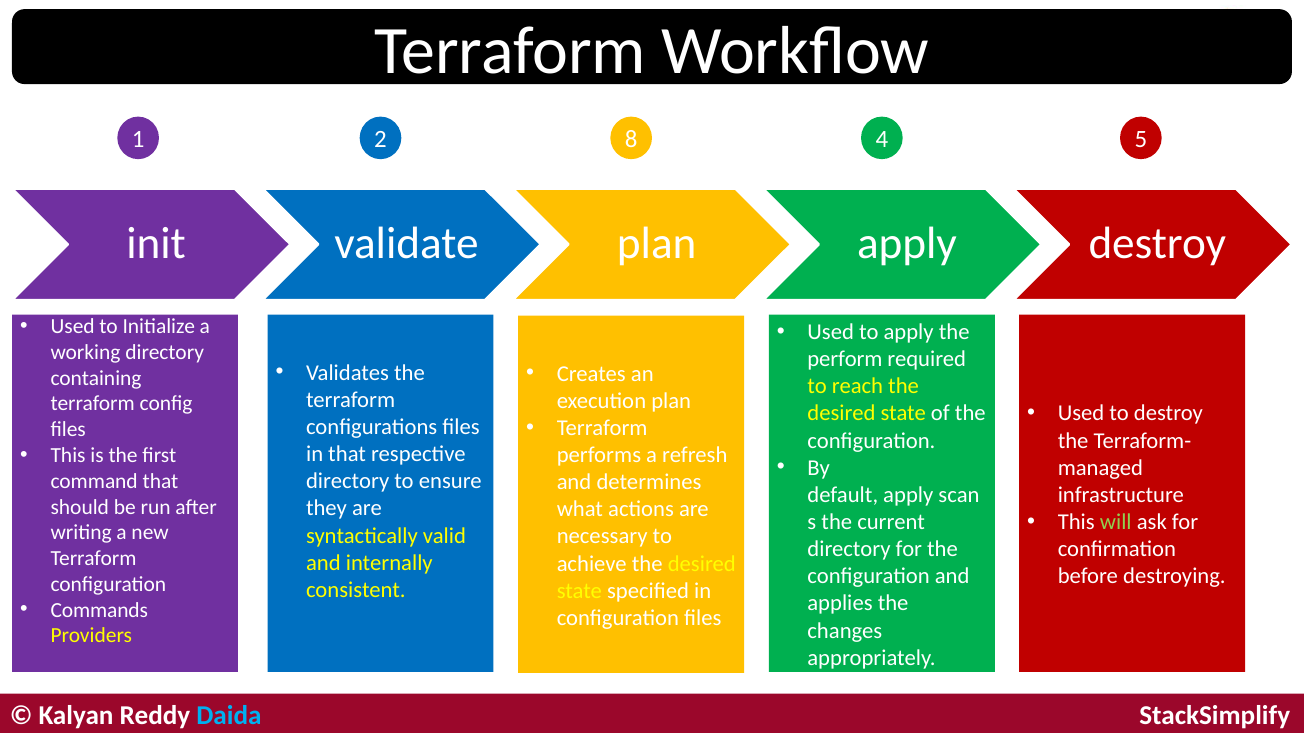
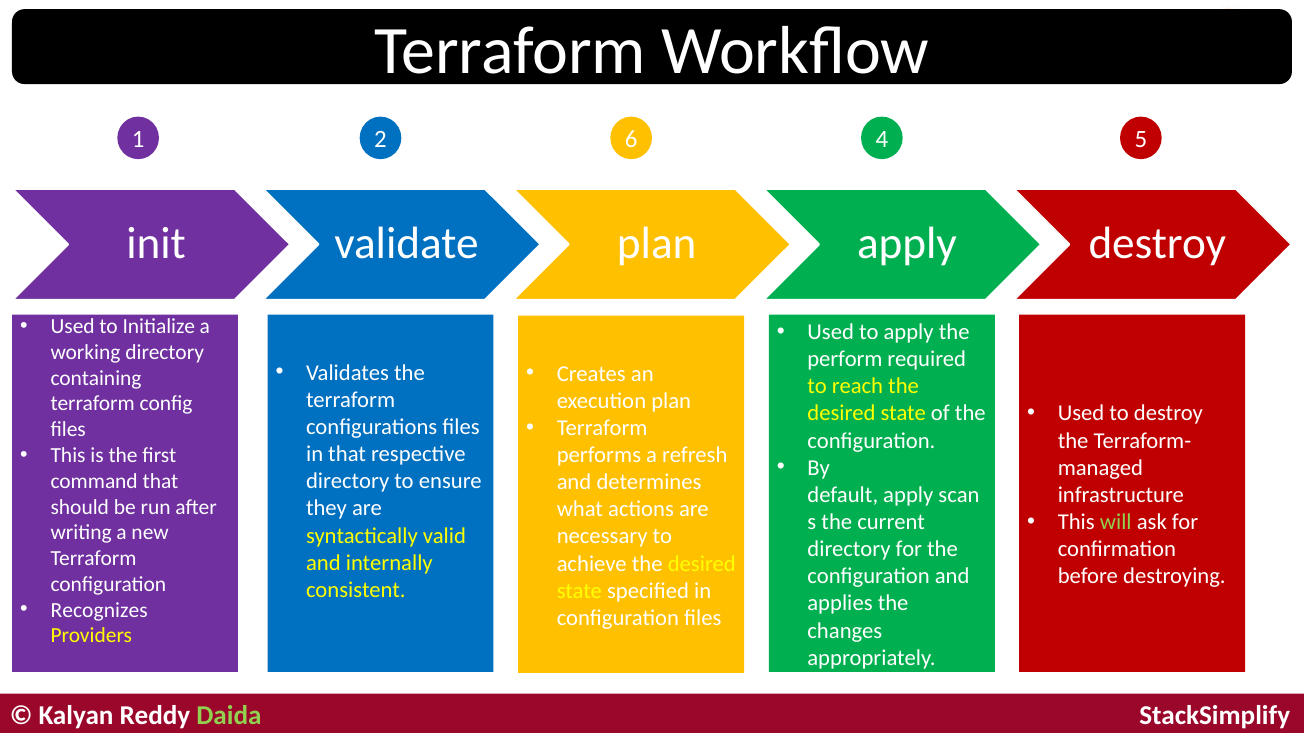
8: 8 -> 6
Commands: Commands -> Recognizes
Daida colour: light blue -> light green
